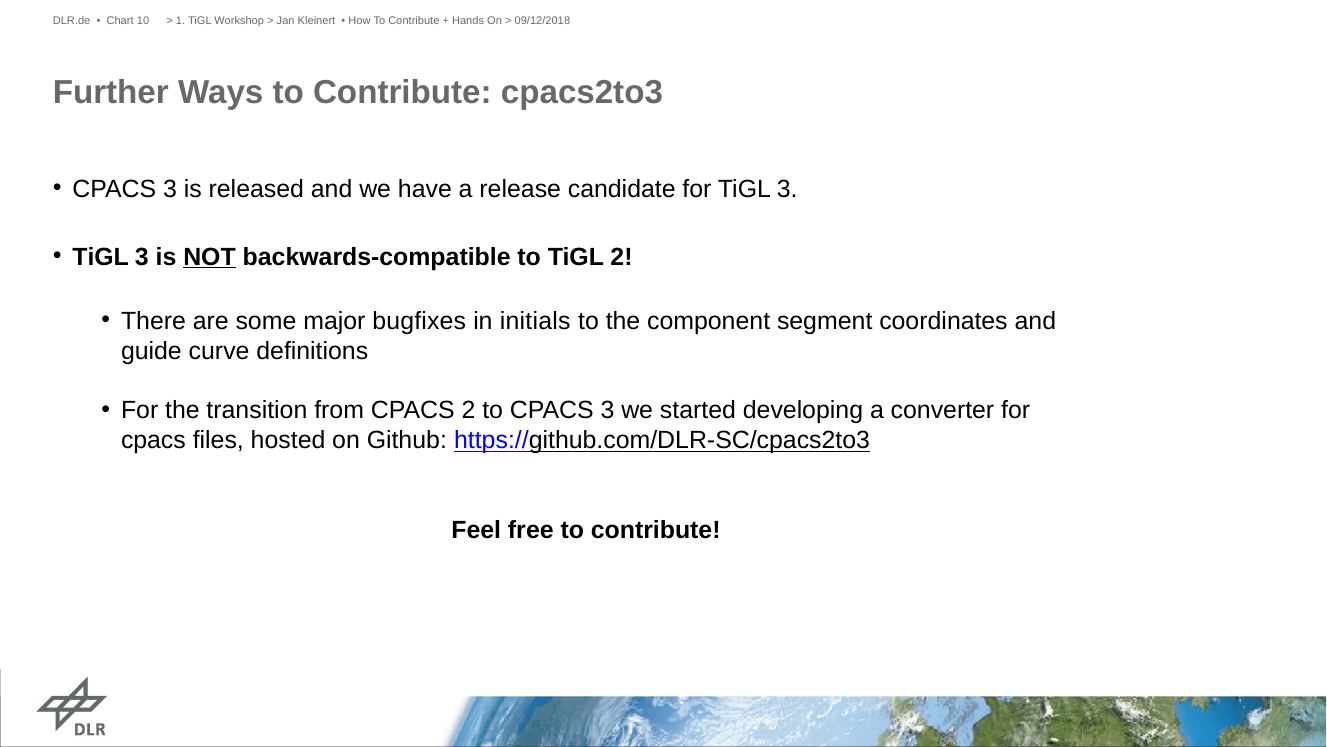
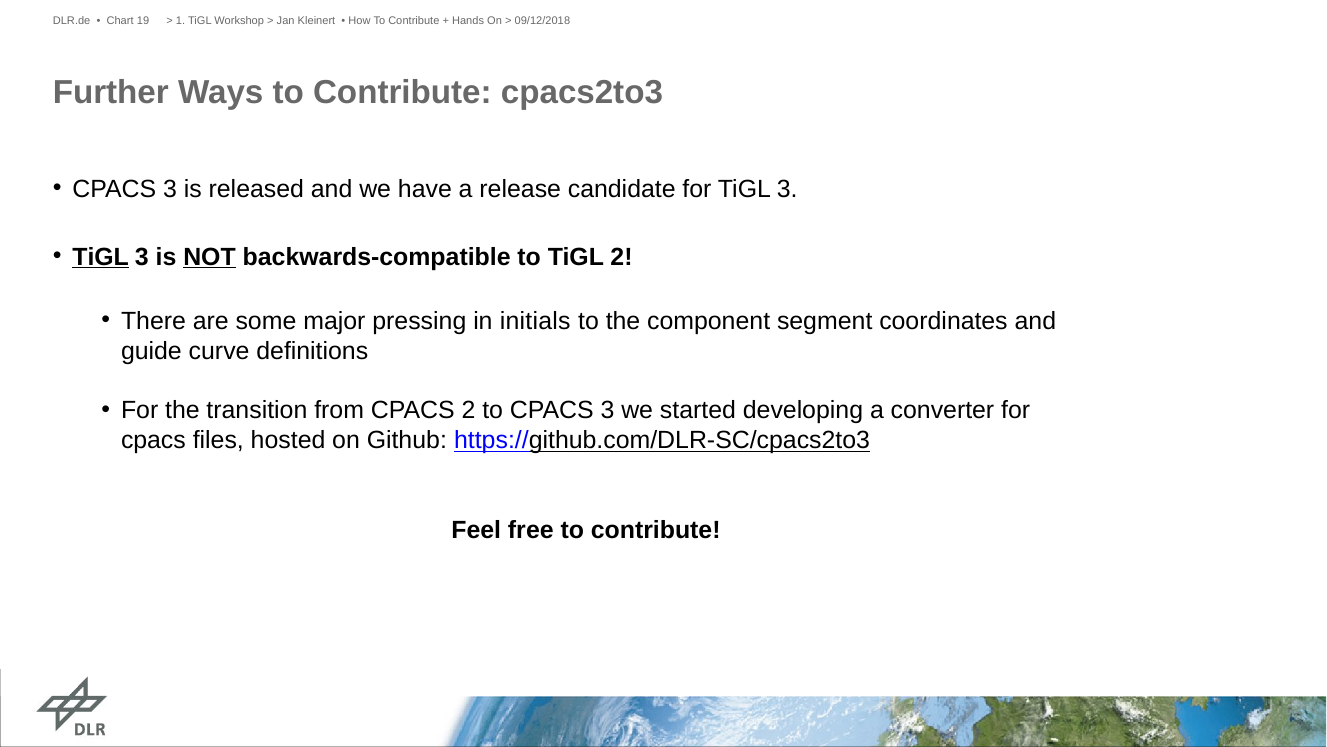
10: 10 -> 19
TiGL at (101, 257) underline: none -> present
bugfixes: bugfixes -> pressing
